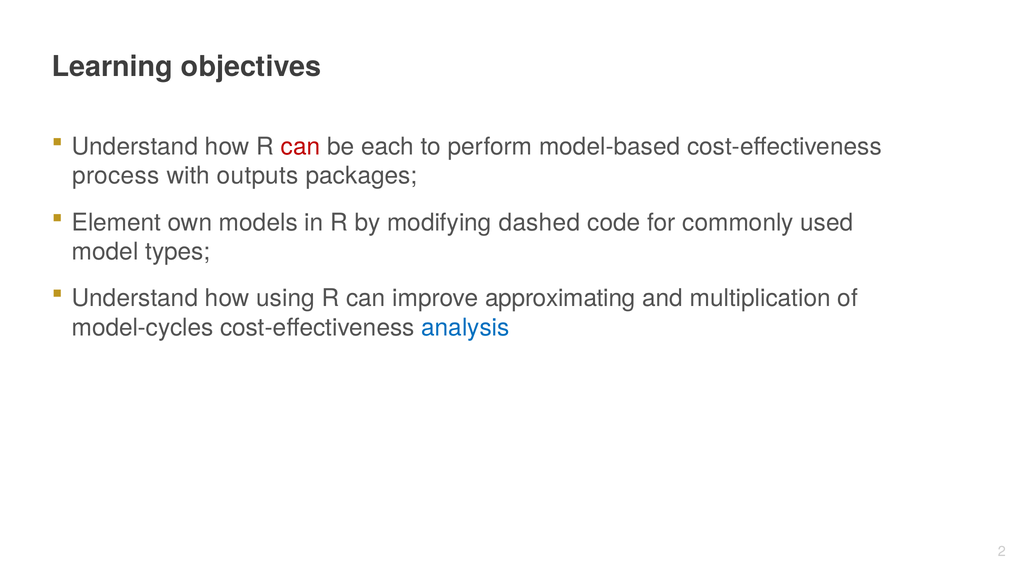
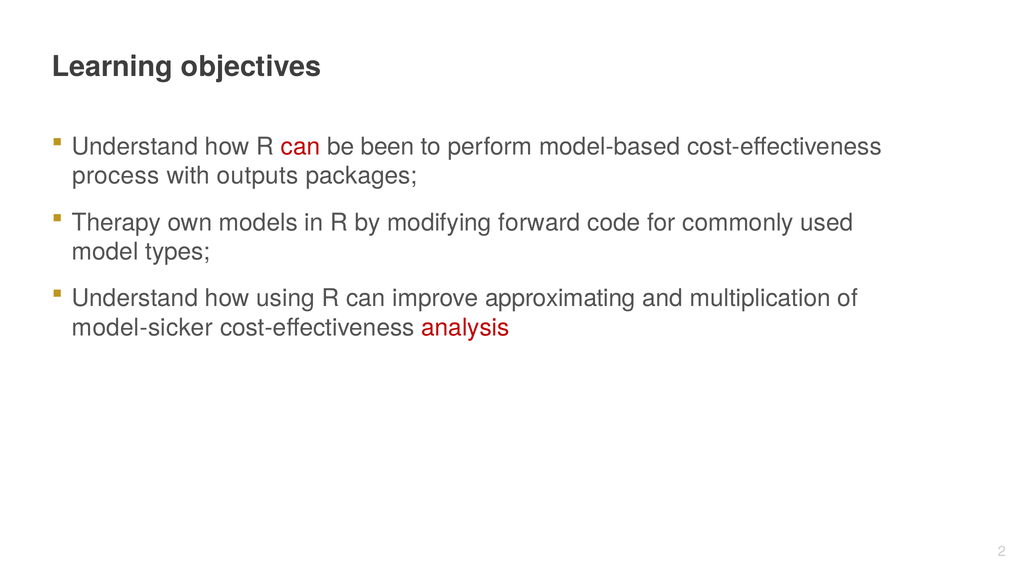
each: each -> been
Element: Element -> Therapy
dashed: dashed -> forward
model-cycles: model-cycles -> model-sicker
analysis colour: blue -> red
